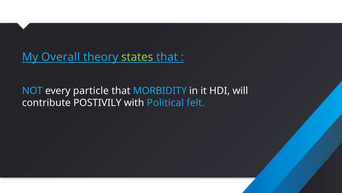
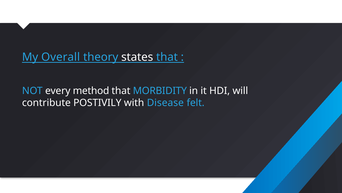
states colour: light green -> white
particle: particle -> method
Political: Political -> Disease
